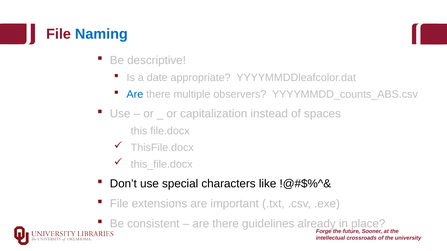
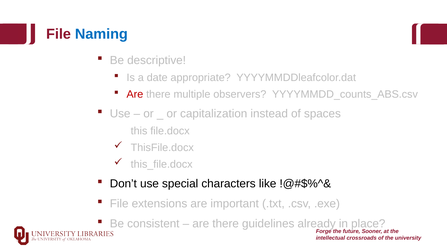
Are at (135, 94) colour: blue -> red
